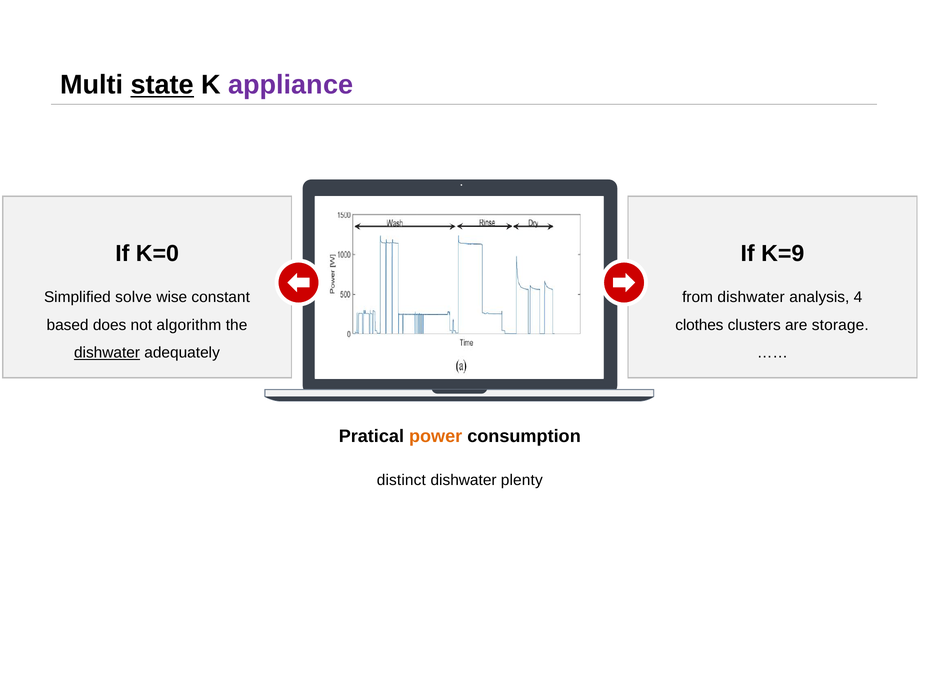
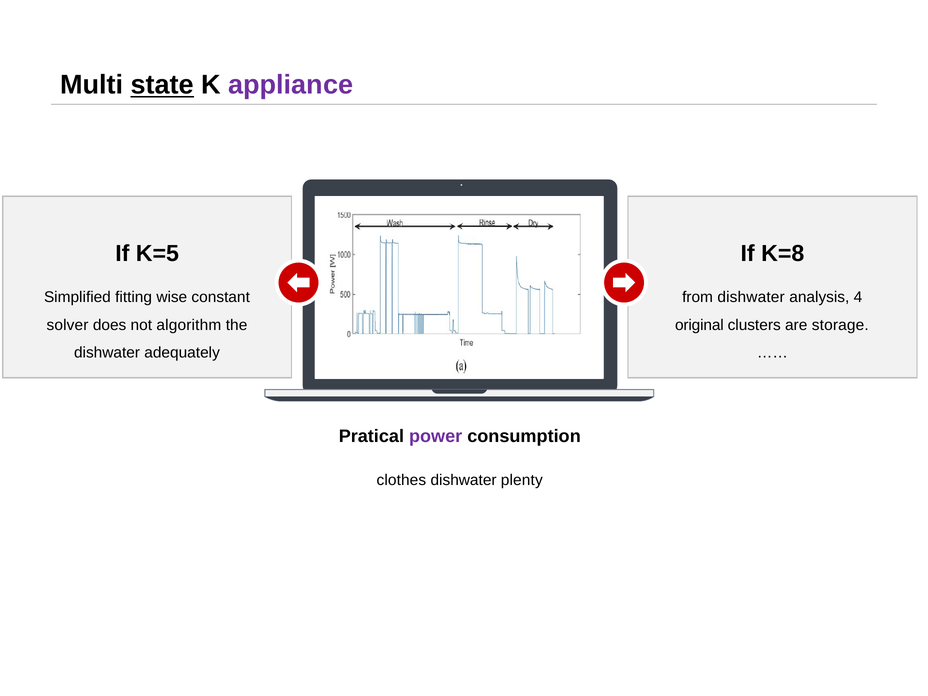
K=0: K=0 -> K=5
K=9: K=9 -> K=8
solve: solve -> fitting
based: based -> solver
clothes: clothes -> original
dishwater at (107, 353) underline: present -> none
power colour: orange -> purple
distinct: distinct -> clothes
